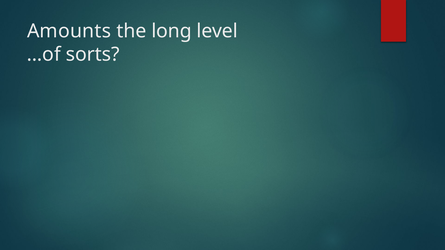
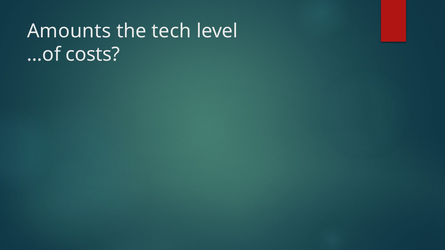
long: long -> tech
sorts: sorts -> costs
